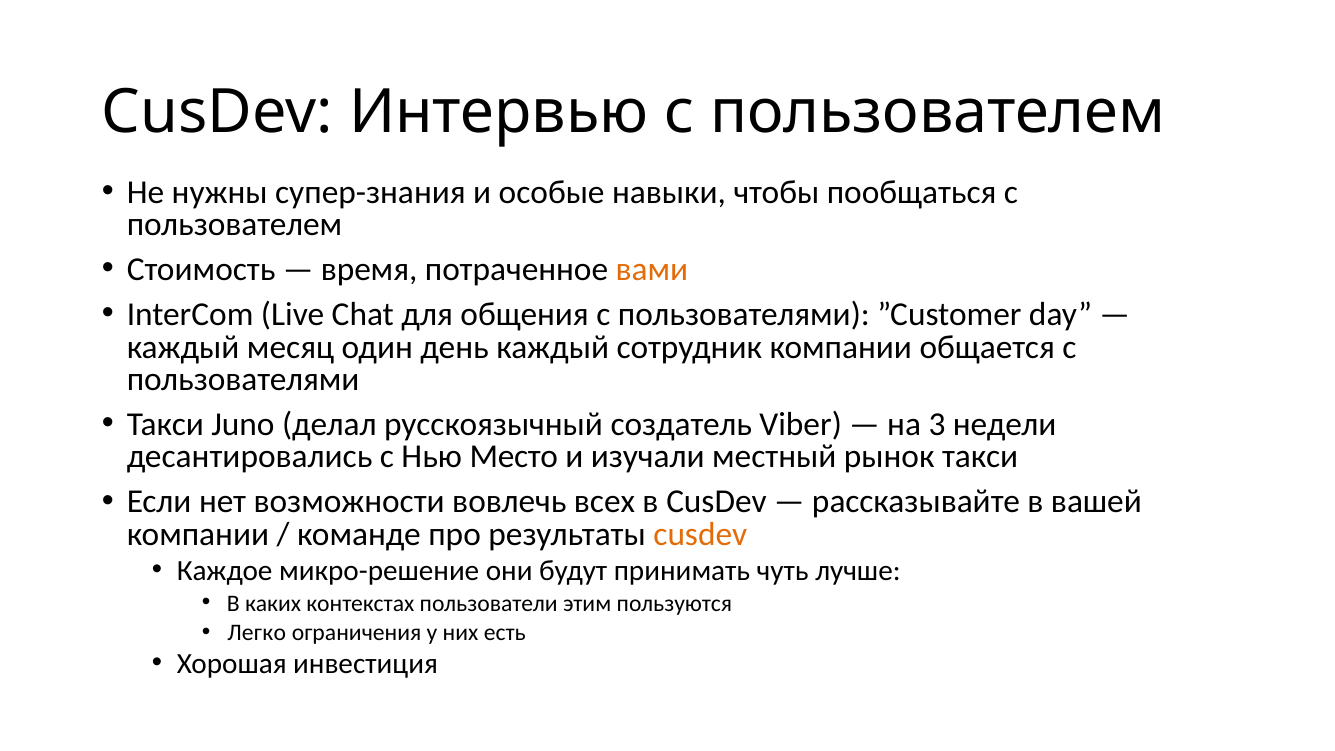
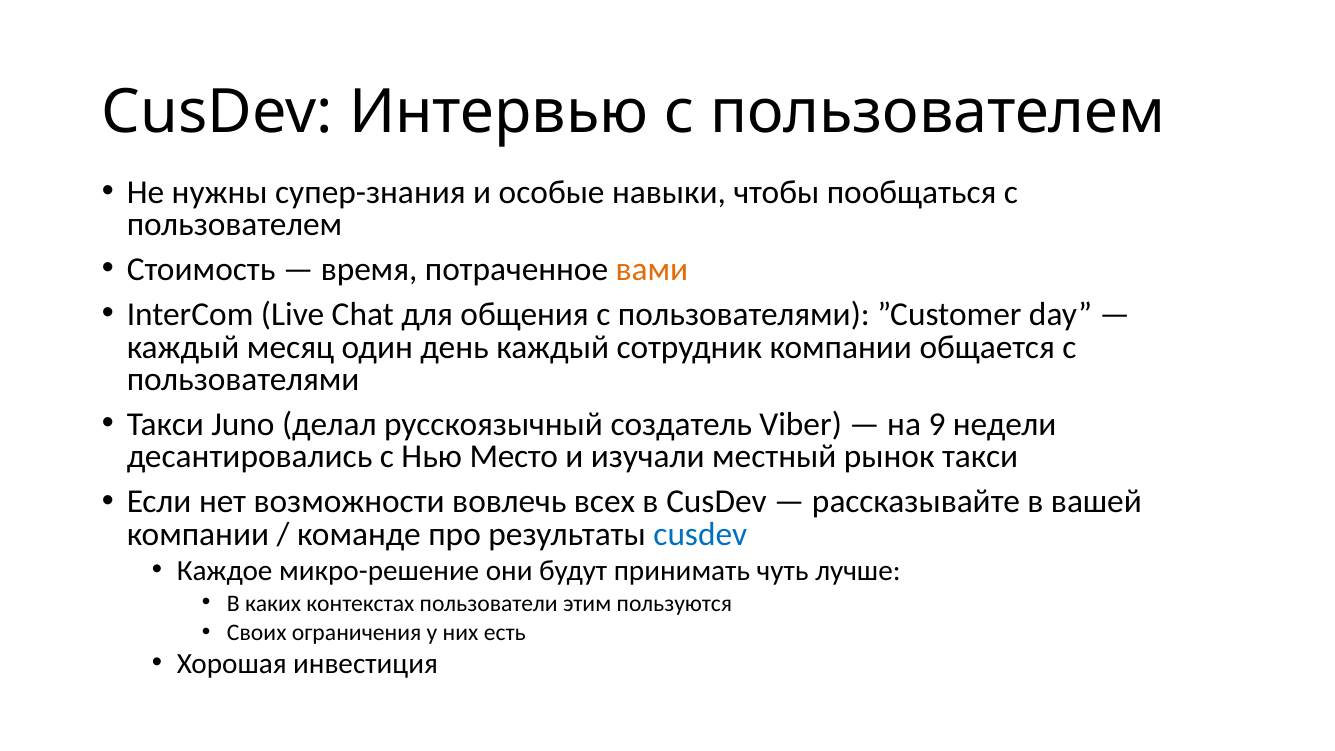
3: 3 -> 9
cusdev at (700, 534) colour: orange -> blue
Легко: Легко -> Своих
